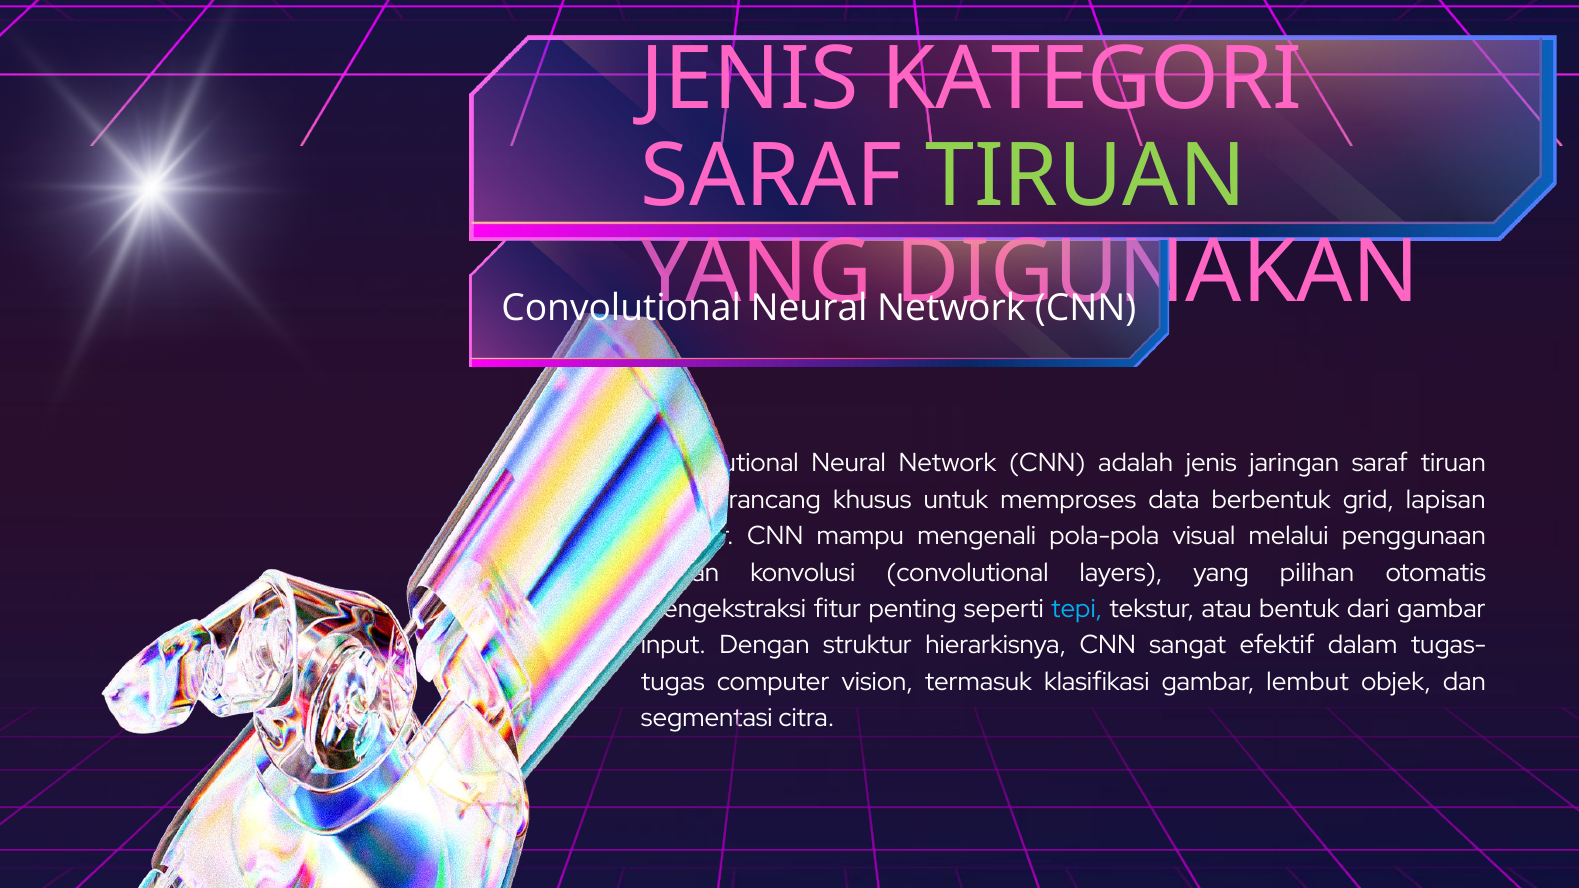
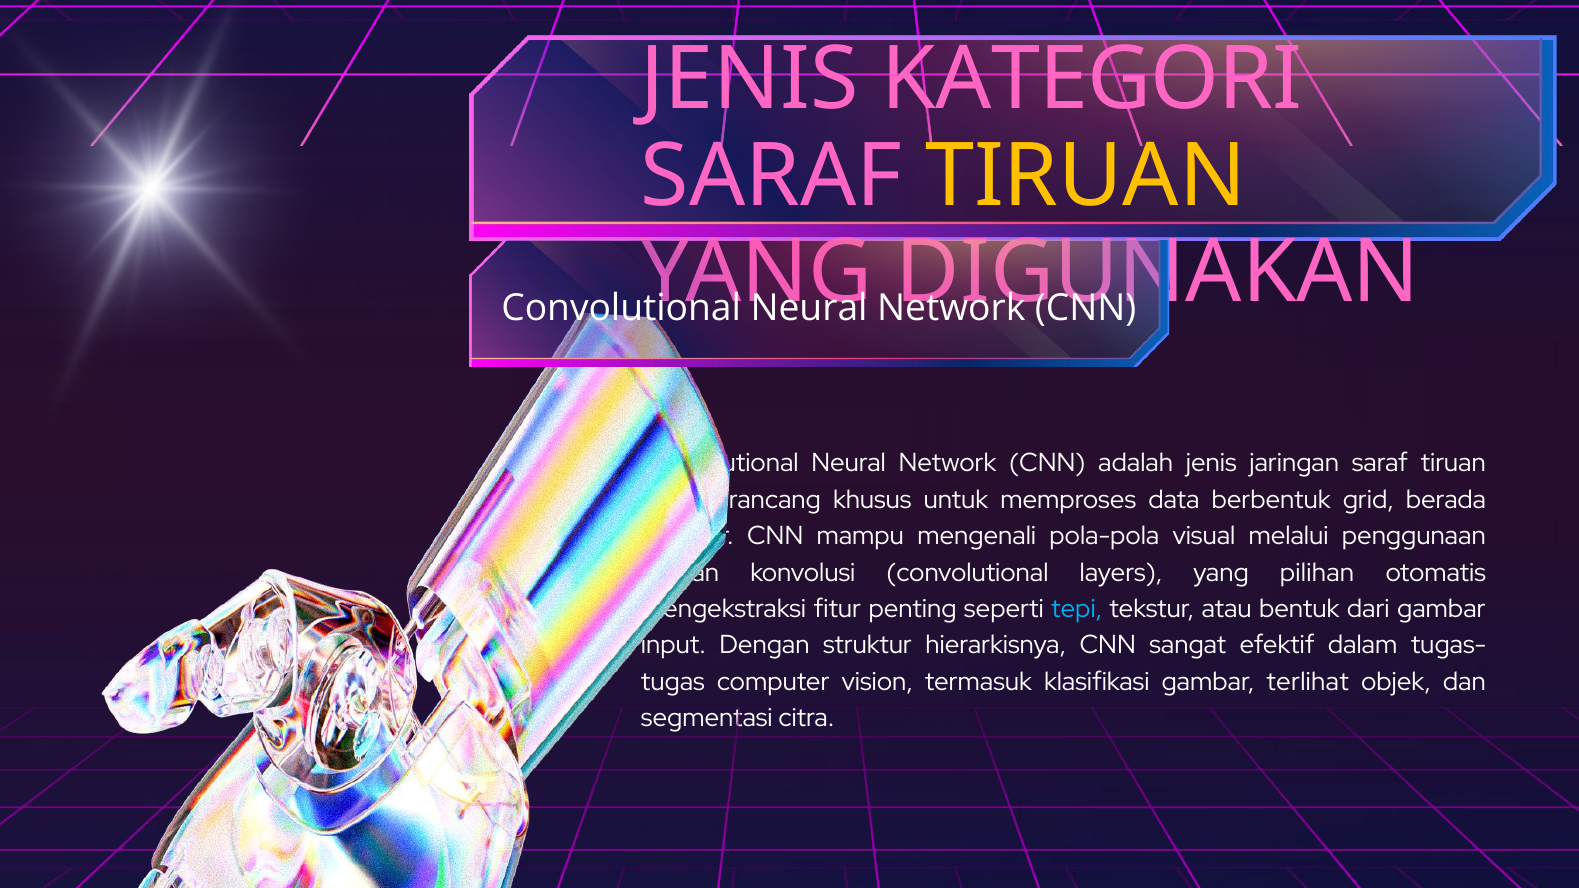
TIRUAN at (1086, 176) colour: light green -> yellow
grid lapisan: lapisan -> berada
lembut: lembut -> terlihat
